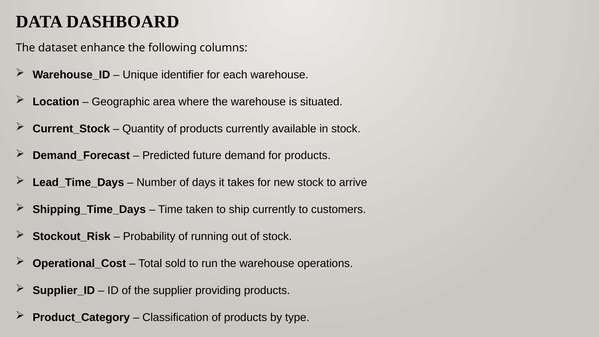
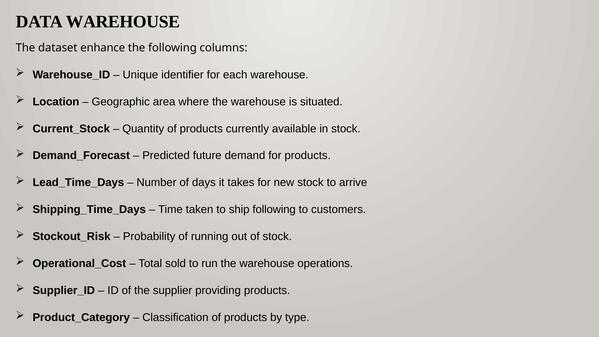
DATA DASHBOARD: DASHBOARD -> WAREHOUSE
ship currently: currently -> following
